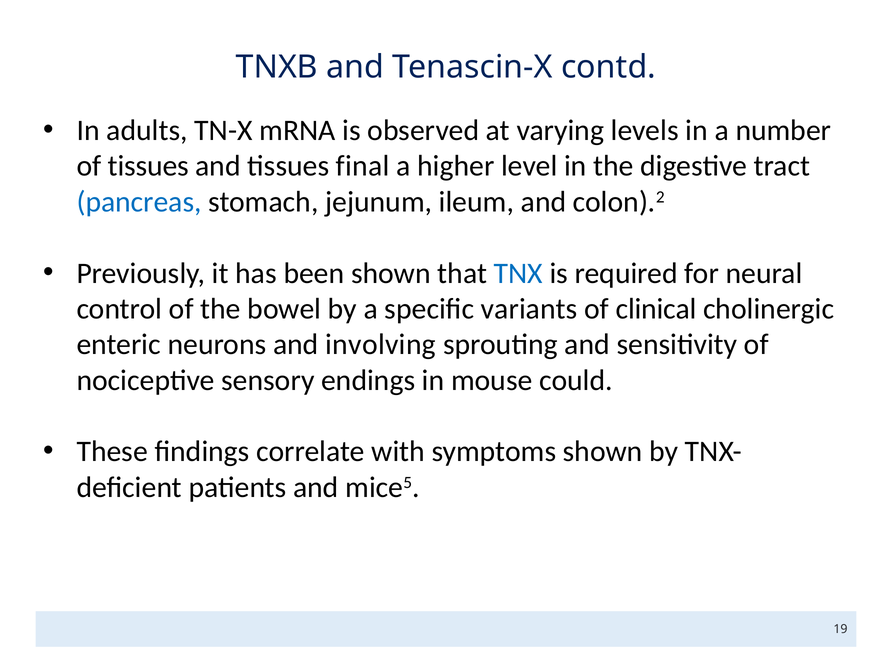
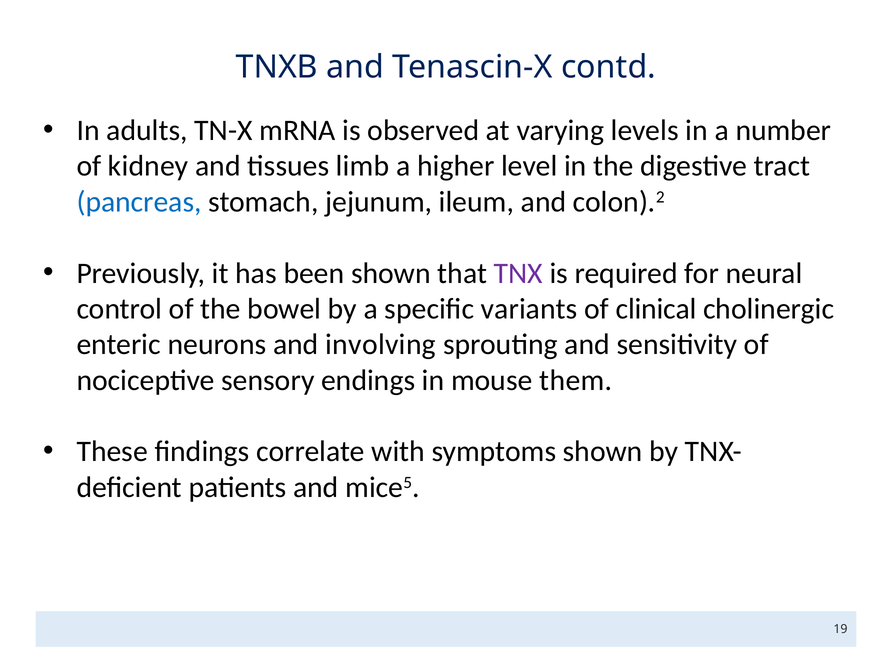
of tissues: tissues -> kidney
final: final -> limb
TNX colour: blue -> purple
could: could -> them
